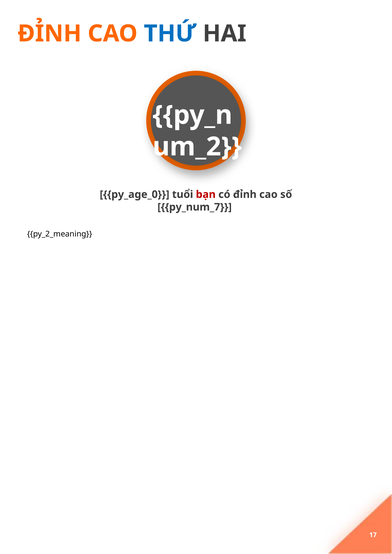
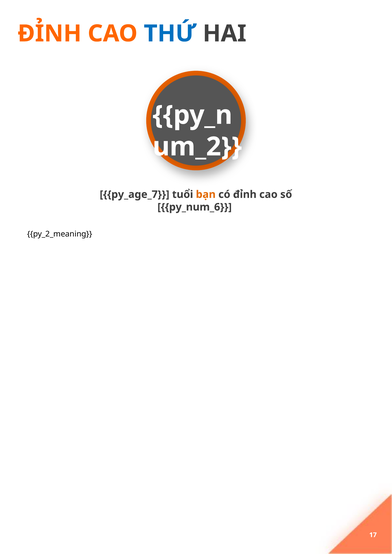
py_age_0: py_age_0 -> py_age_7
bạn colour: red -> orange
py_num_7: py_num_7 -> py_num_6
